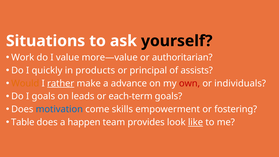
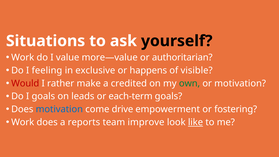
quickly: quickly -> feeling
products: products -> exclusive
principal: principal -> happens
assists: assists -> visible
Would colour: orange -> red
rather underline: present -> none
advance: advance -> credited
own colour: red -> green
or individuals: individuals -> motivation
skills: skills -> drive
Table at (23, 122): Table -> Work
happen: happen -> reports
provides: provides -> improve
